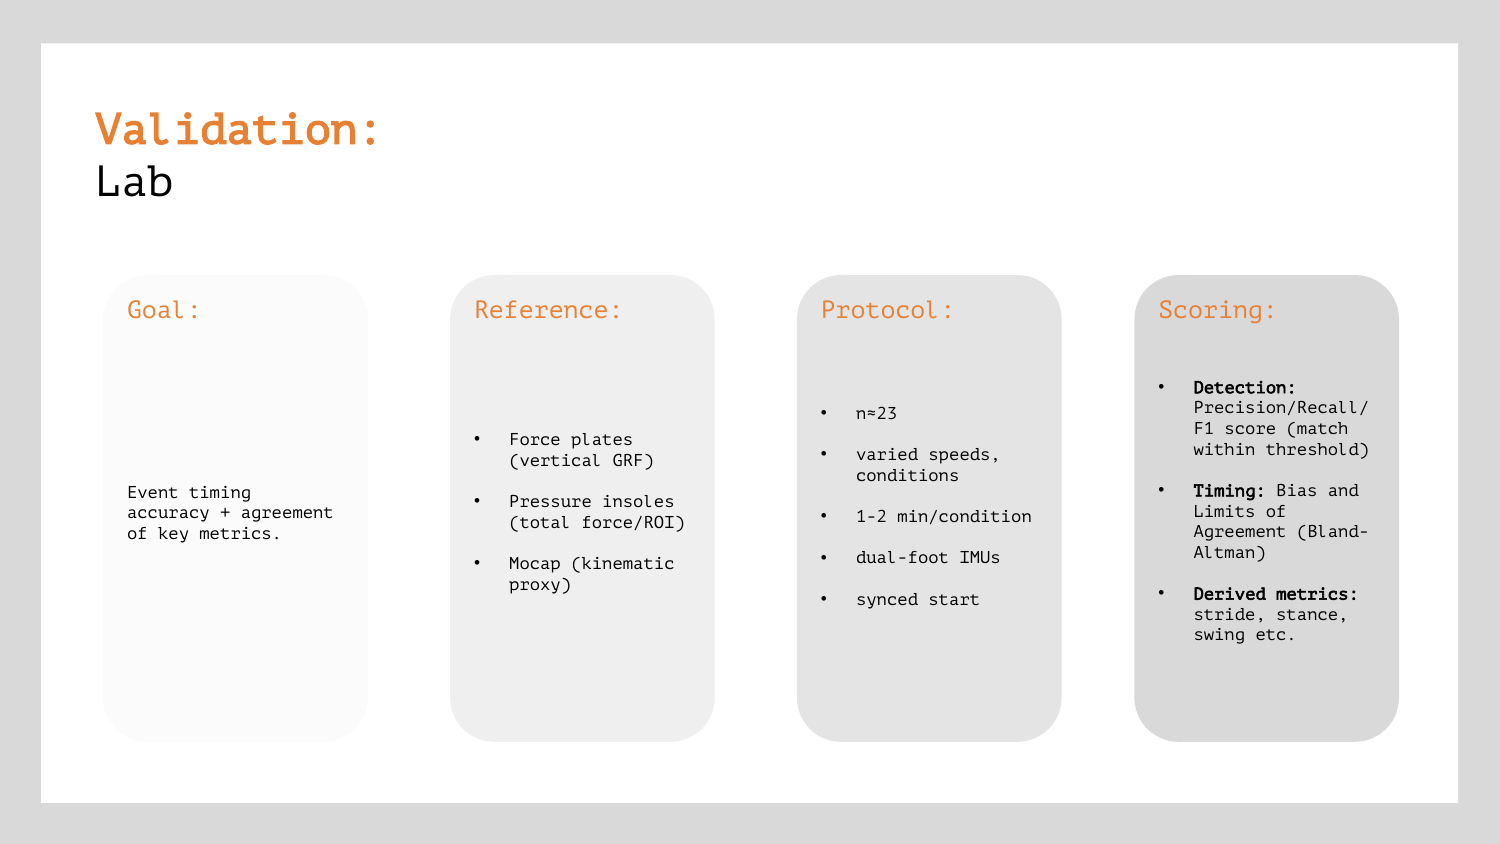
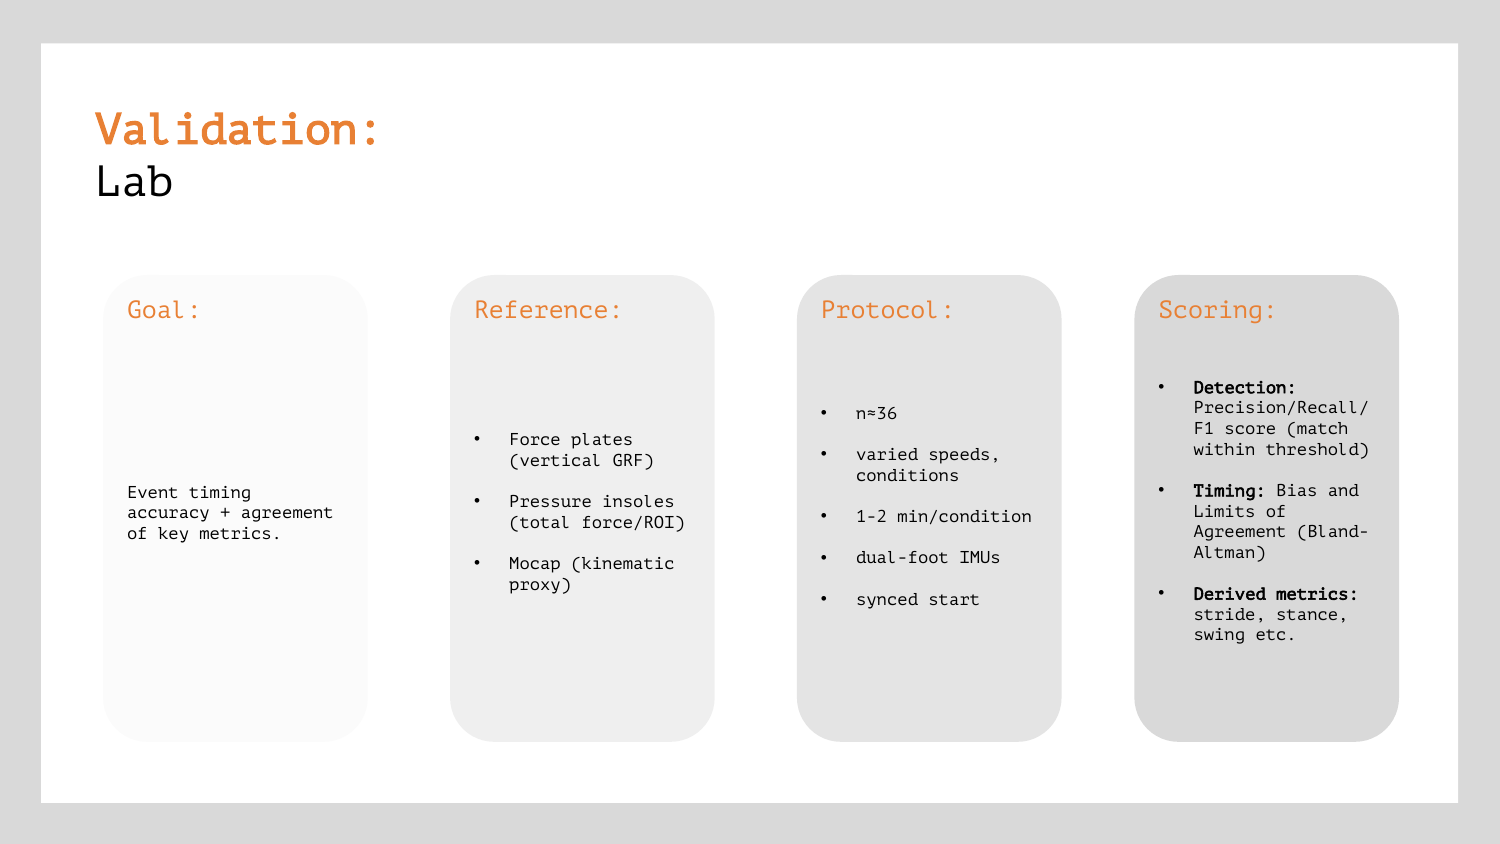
n≈23: n≈23 -> n≈36
